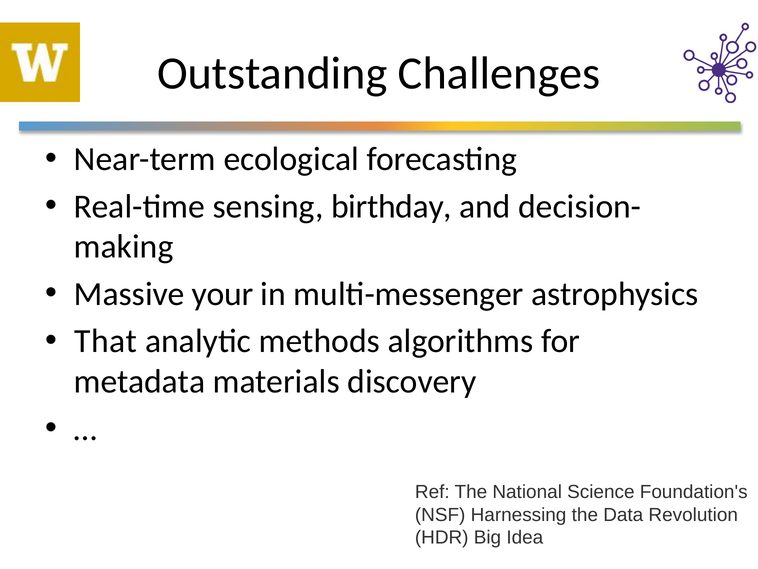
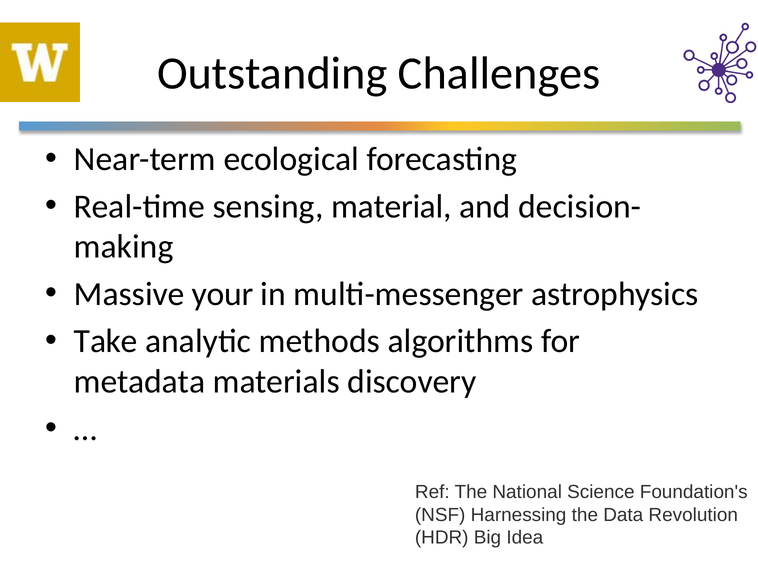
birthday: birthday -> material
That: That -> Take
